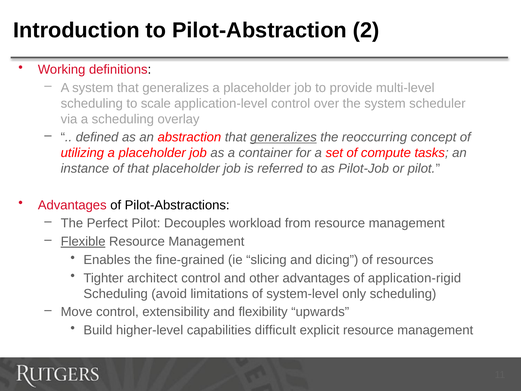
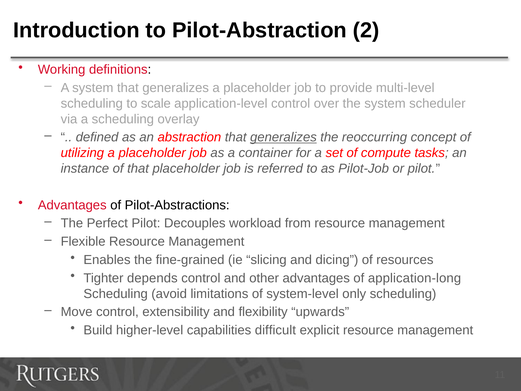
Flexible underline: present -> none
architect: architect -> depends
application-rigid: application-rigid -> application-long
